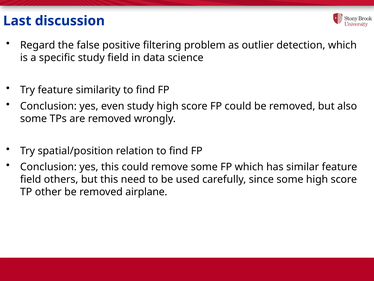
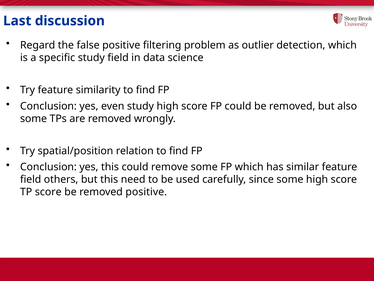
TP other: other -> score
removed airplane: airplane -> positive
